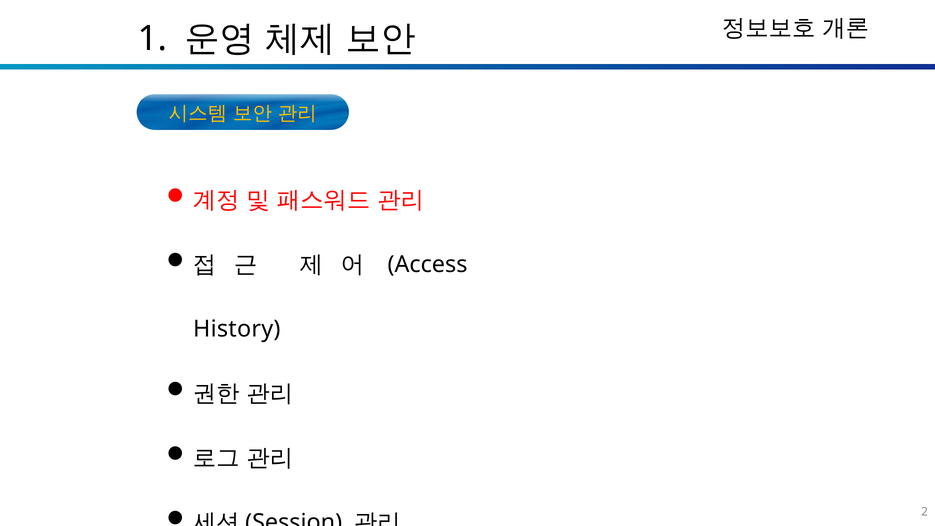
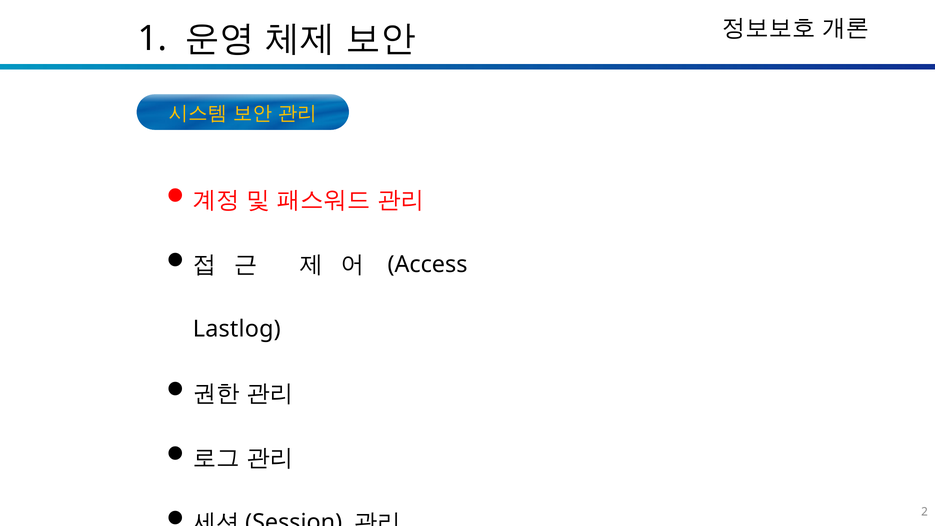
History: History -> Lastlog
